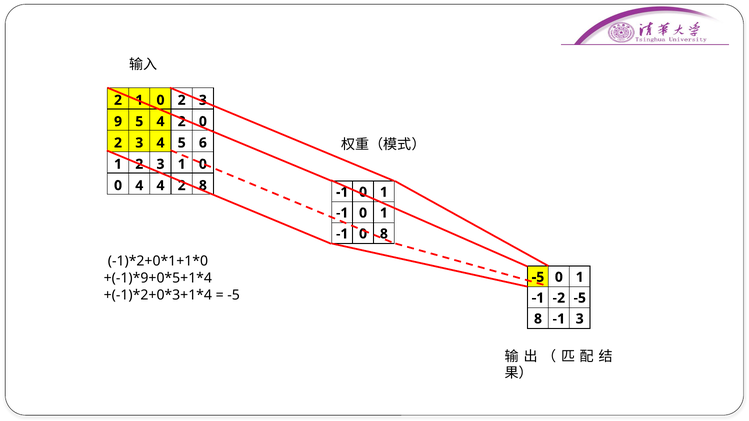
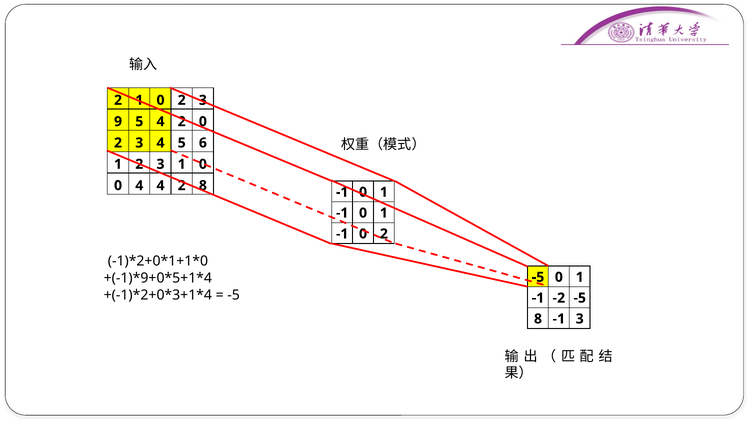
-1 0 8: 8 -> 2
